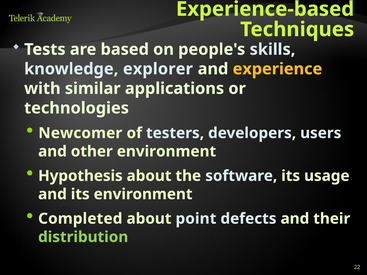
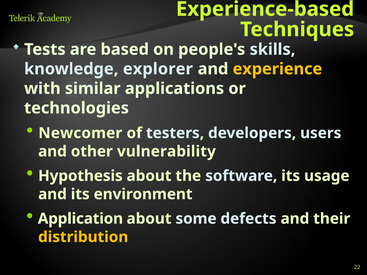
other environment: environment -> vulnerability
Completed: Completed -> Application
point: point -> some
distribution colour: light green -> yellow
